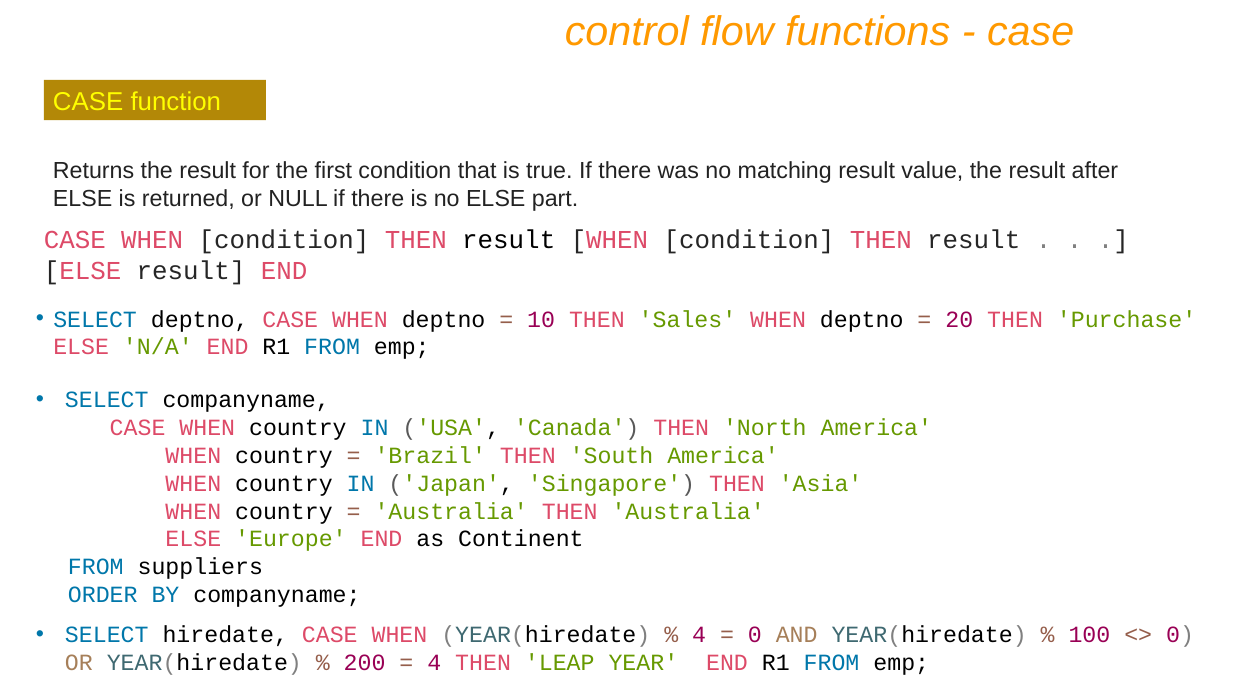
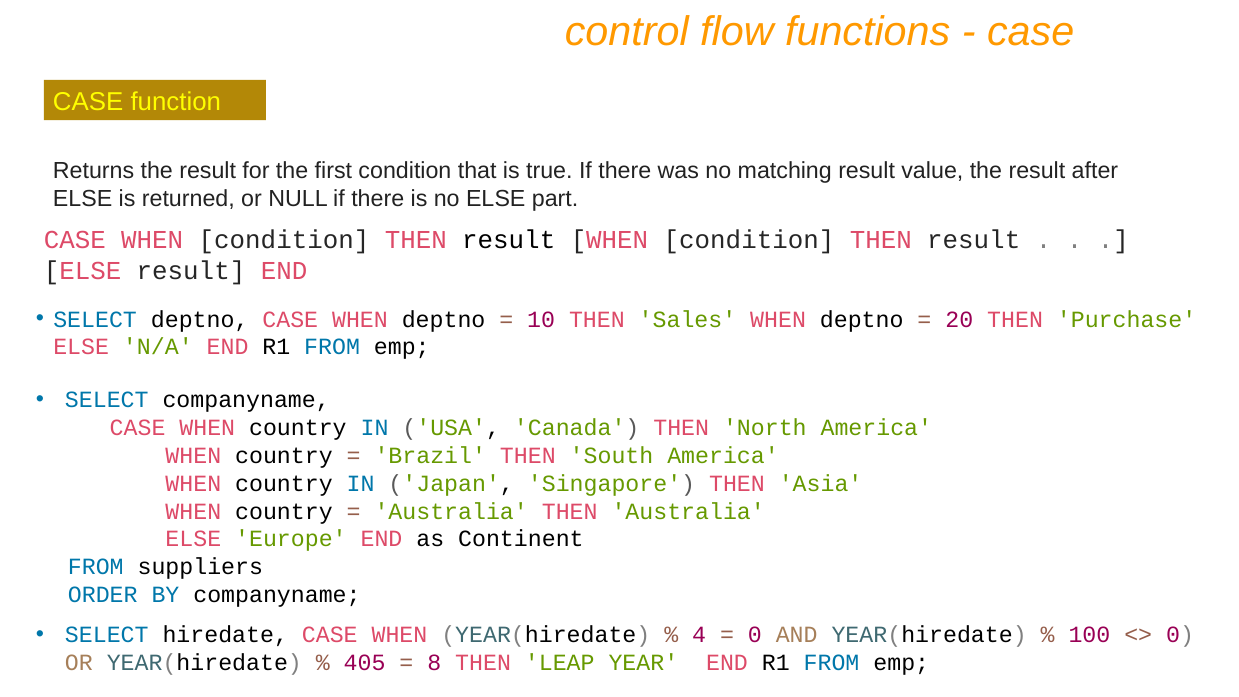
200: 200 -> 405
4 at (434, 663): 4 -> 8
